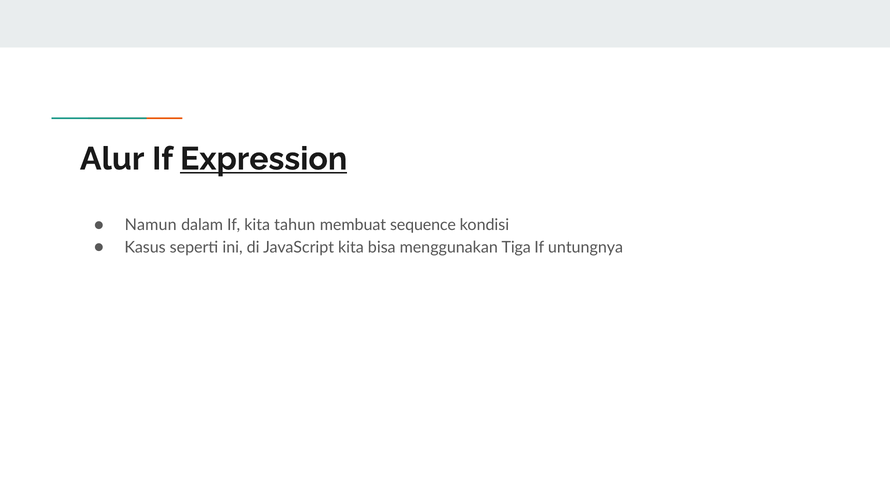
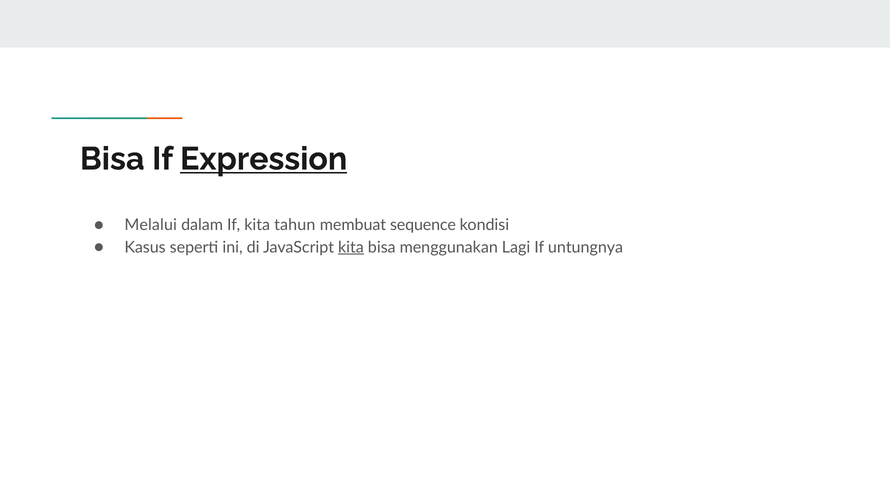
Alur at (112, 159): Alur -> Bisa
Namun: Namun -> Melalui
kita at (351, 247) underline: none -> present
Tiga: Tiga -> Lagi
